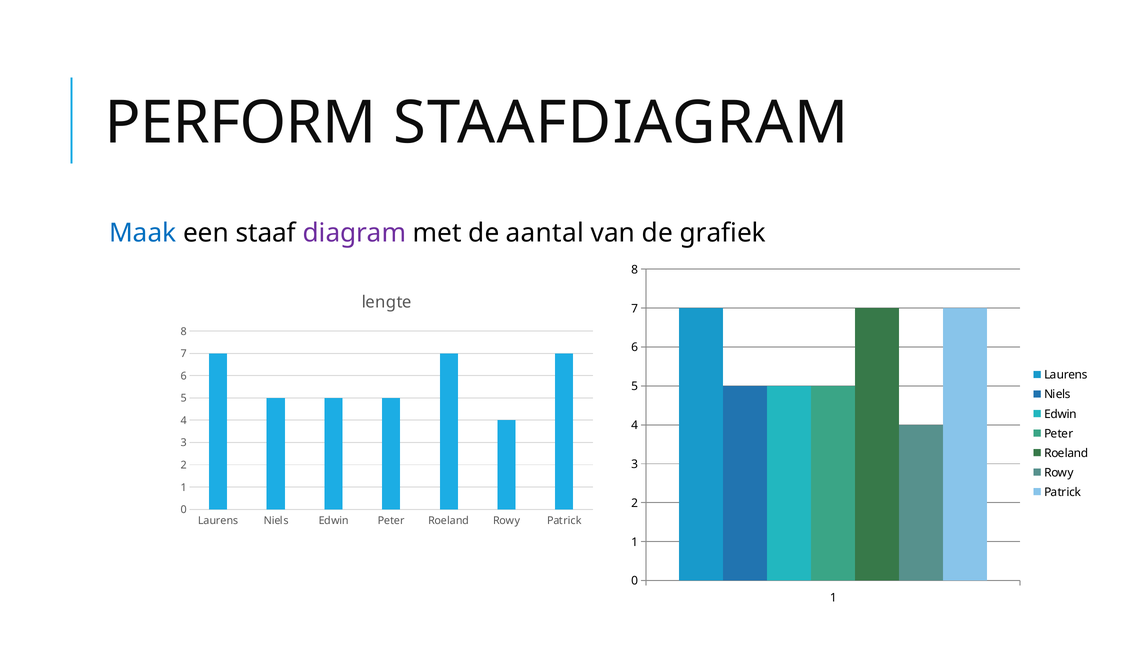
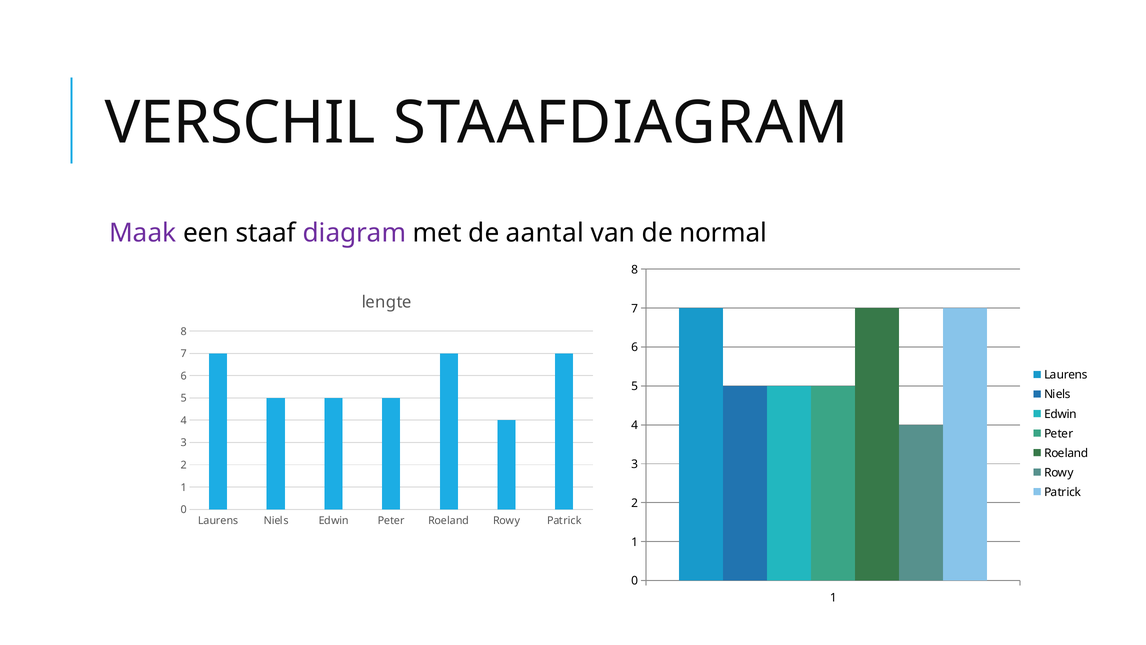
PERFORM: PERFORM -> VERSCHIL
Maak colour: blue -> purple
grafiek: grafiek -> normal
